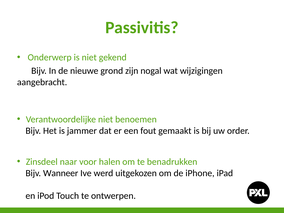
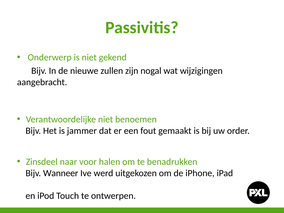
grond: grond -> zullen
